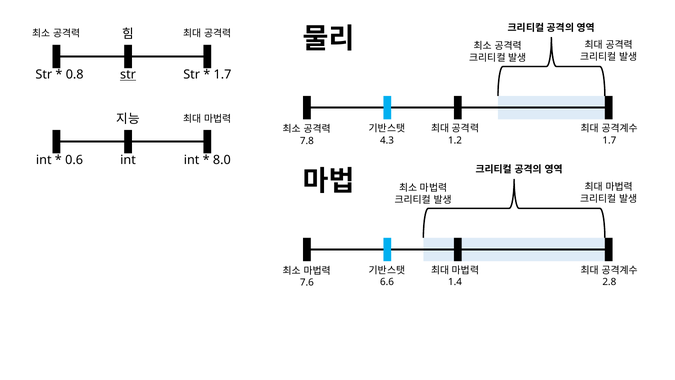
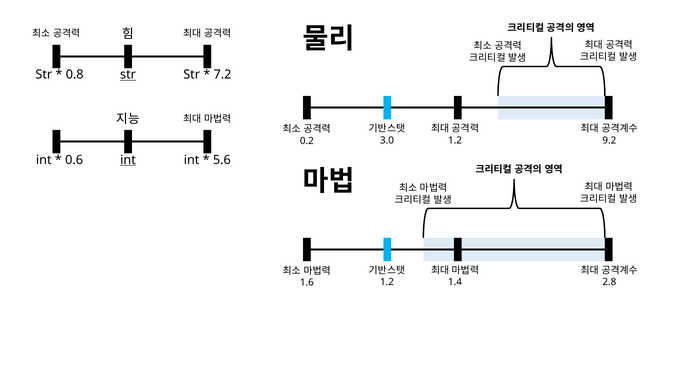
1.7 at (223, 75): 1.7 -> 7.2
4.3: 4.3 -> 3.0
1.7 at (609, 140): 1.7 -> 9.2
7.8: 7.8 -> 0.2
int at (128, 160) underline: none -> present
8.0: 8.0 -> 5.6
6.6 at (387, 282): 6.6 -> 1.2
7.6: 7.6 -> 1.6
